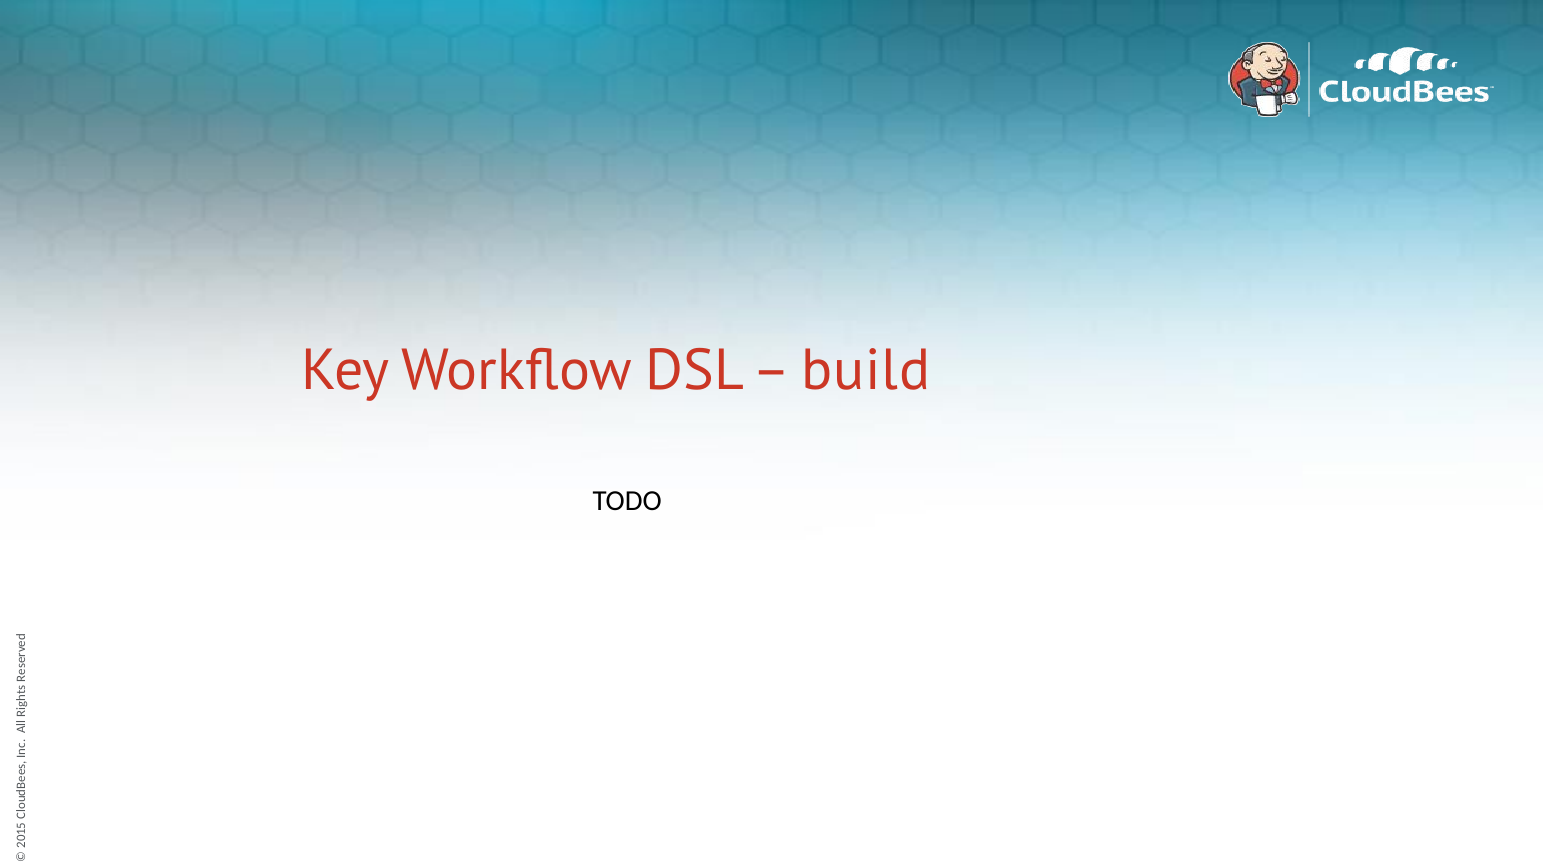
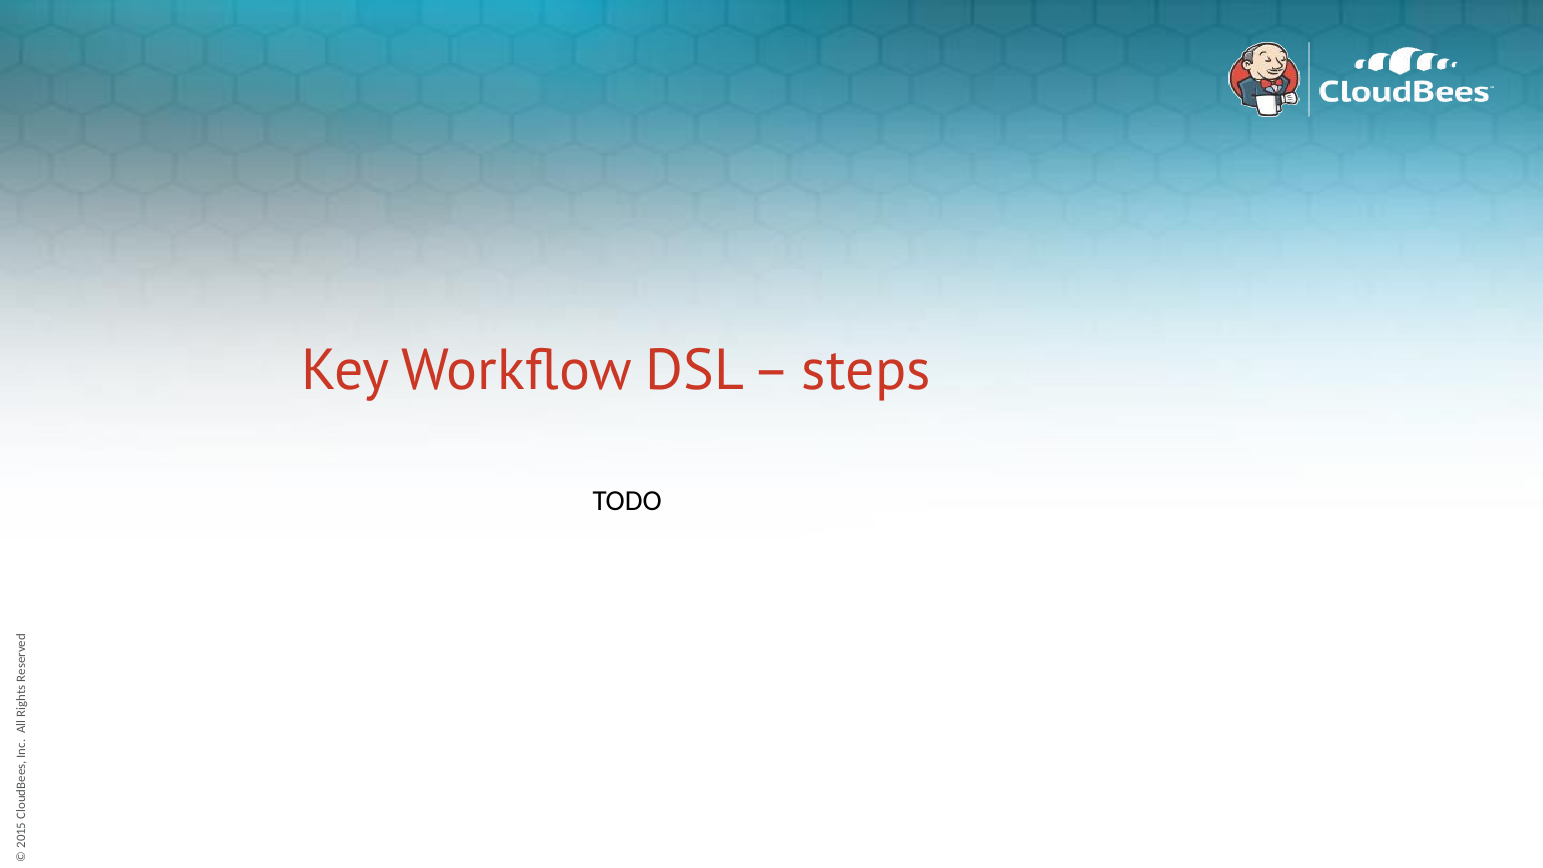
build: build -> steps
